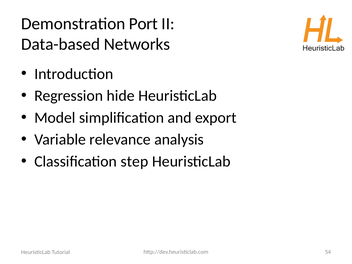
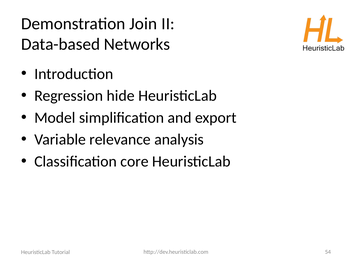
Port: Port -> Join
step: step -> core
